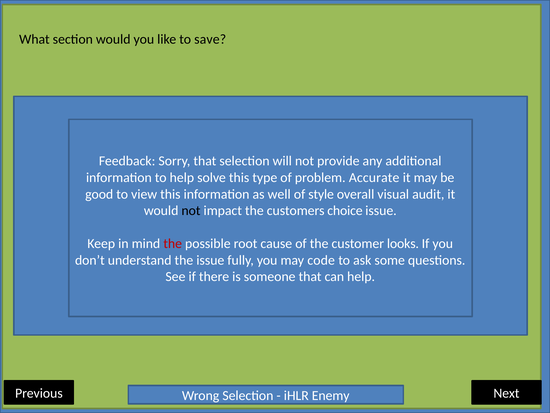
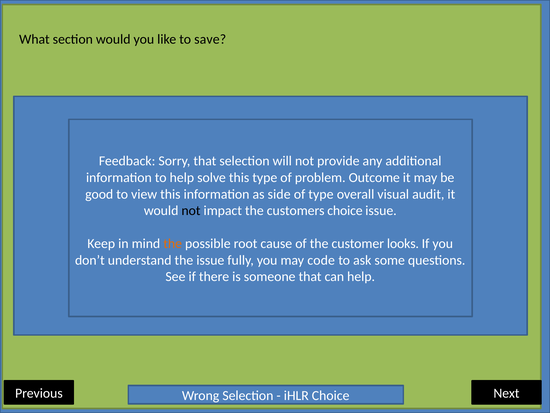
Accurate: Accurate -> Outcome
well: well -> side
of style: style -> type
the at (173, 243) colour: red -> orange
iHLR Enemy: Enemy -> Choice
